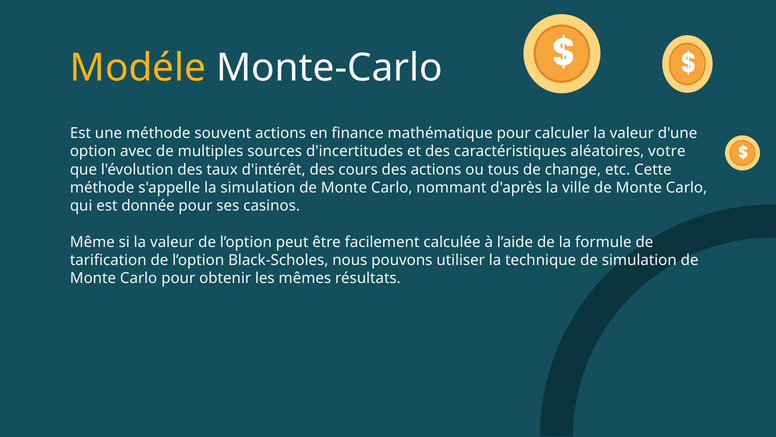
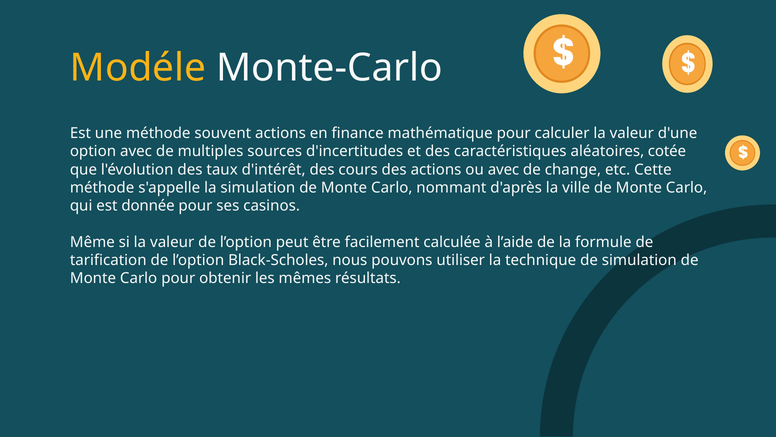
votre: votre -> cotée
ou tous: tous -> avec
